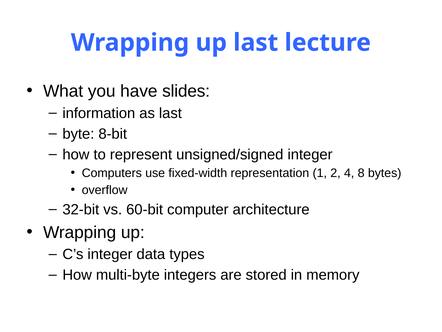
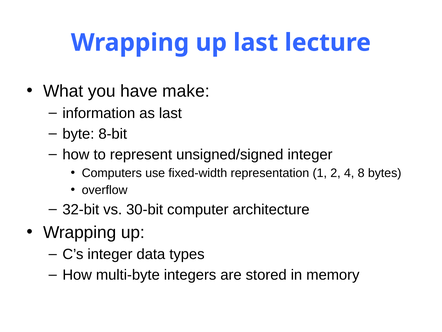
slides: slides -> make
60-bit: 60-bit -> 30-bit
